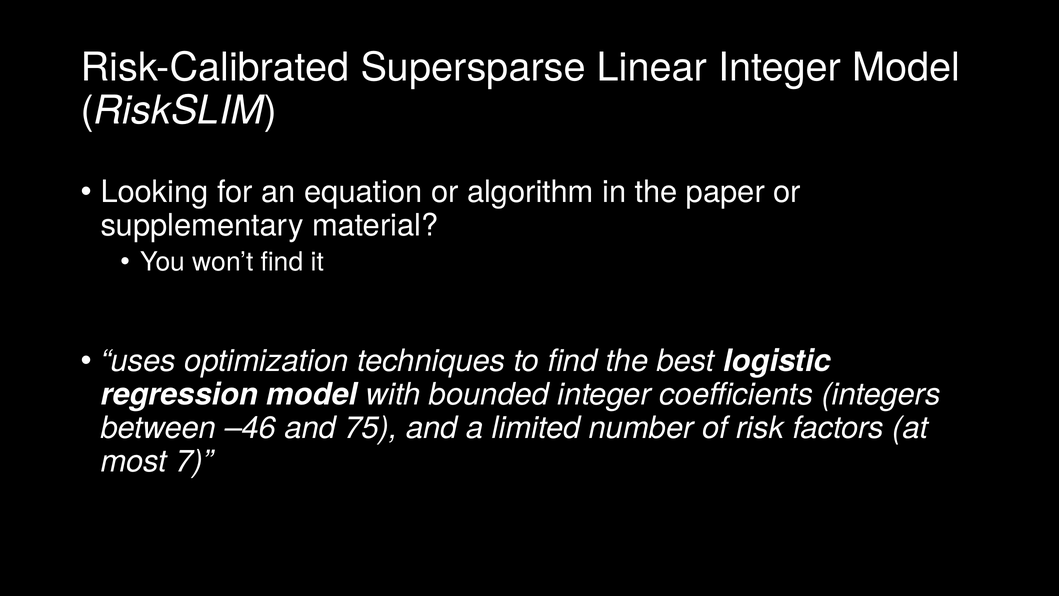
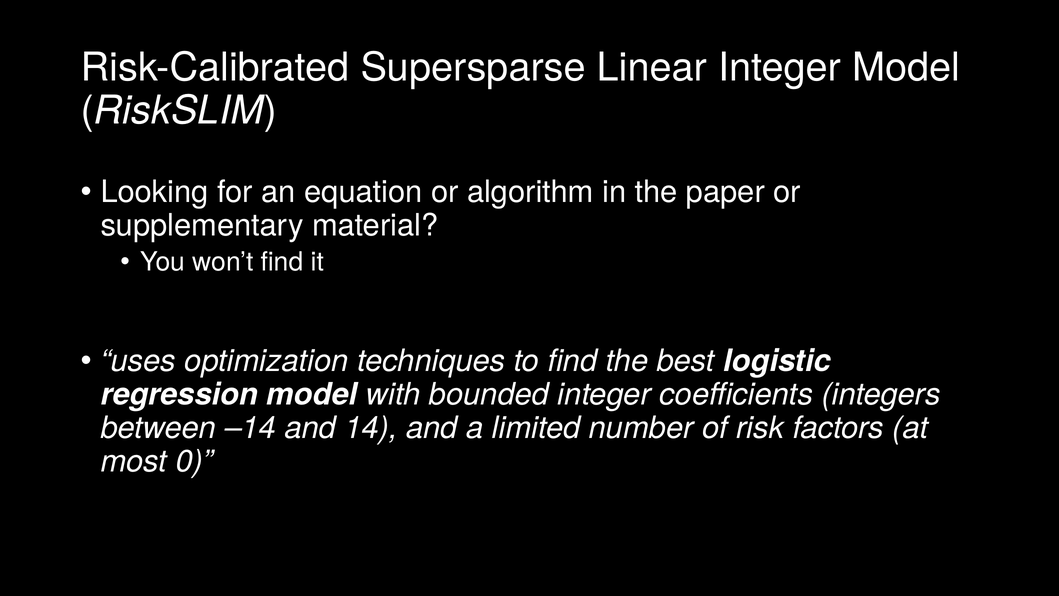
–46: –46 -> –14
75: 75 -> 14
7: 7 -> 0
